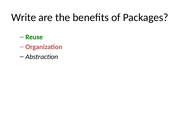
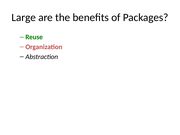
Write: Write -> Large
